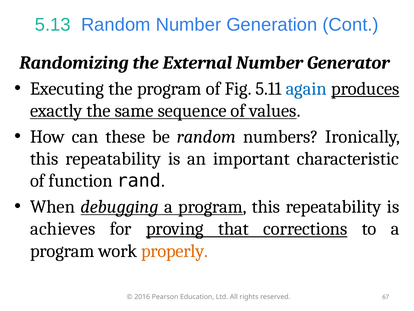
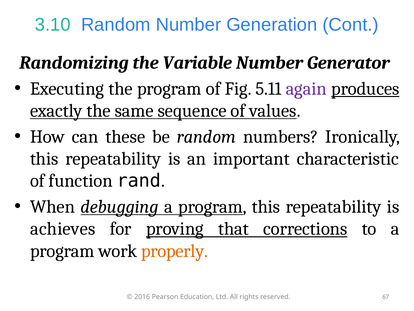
5.13: 5.13 -> 3.10
External: External -> Variable
again colour: blue -> purple
